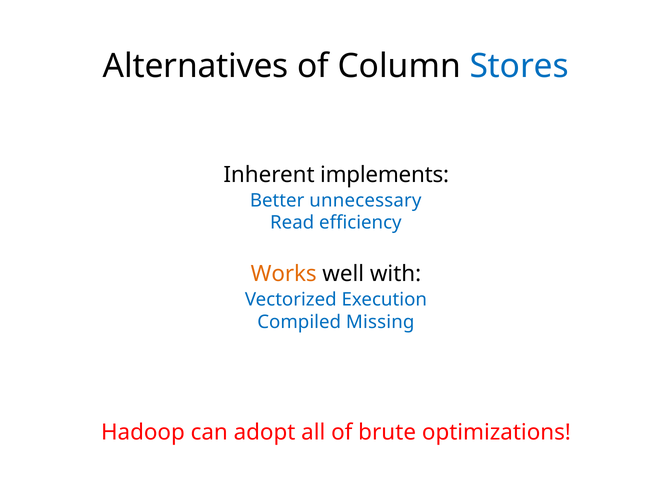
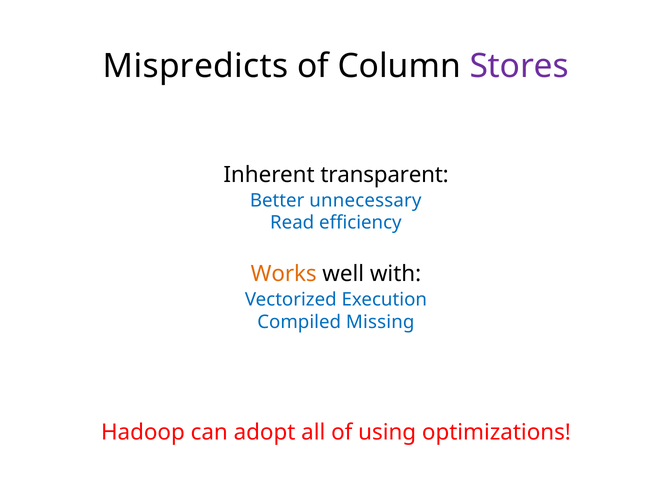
Alternatives: Alternatives -> Mispredicts
Stores colour: blue -> purple
implements: implements -> transparent
brute: brute -> using
